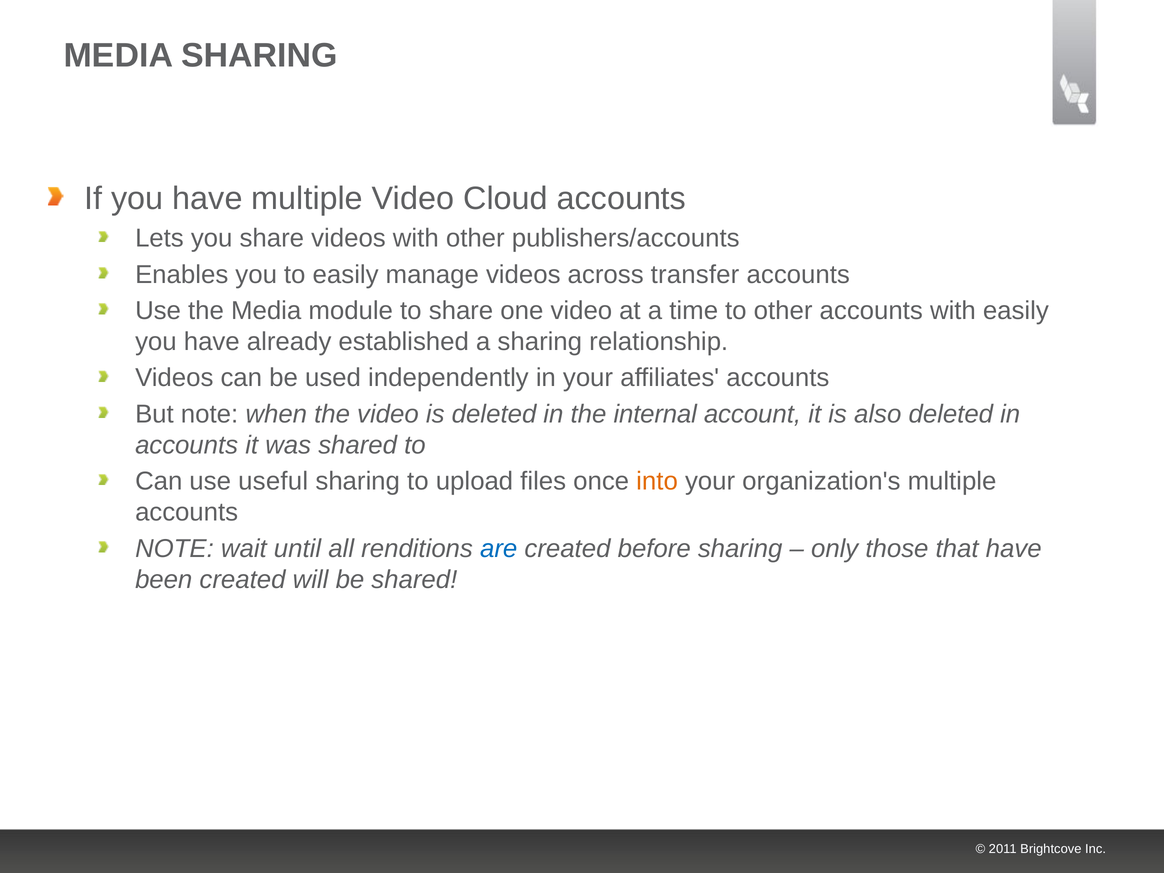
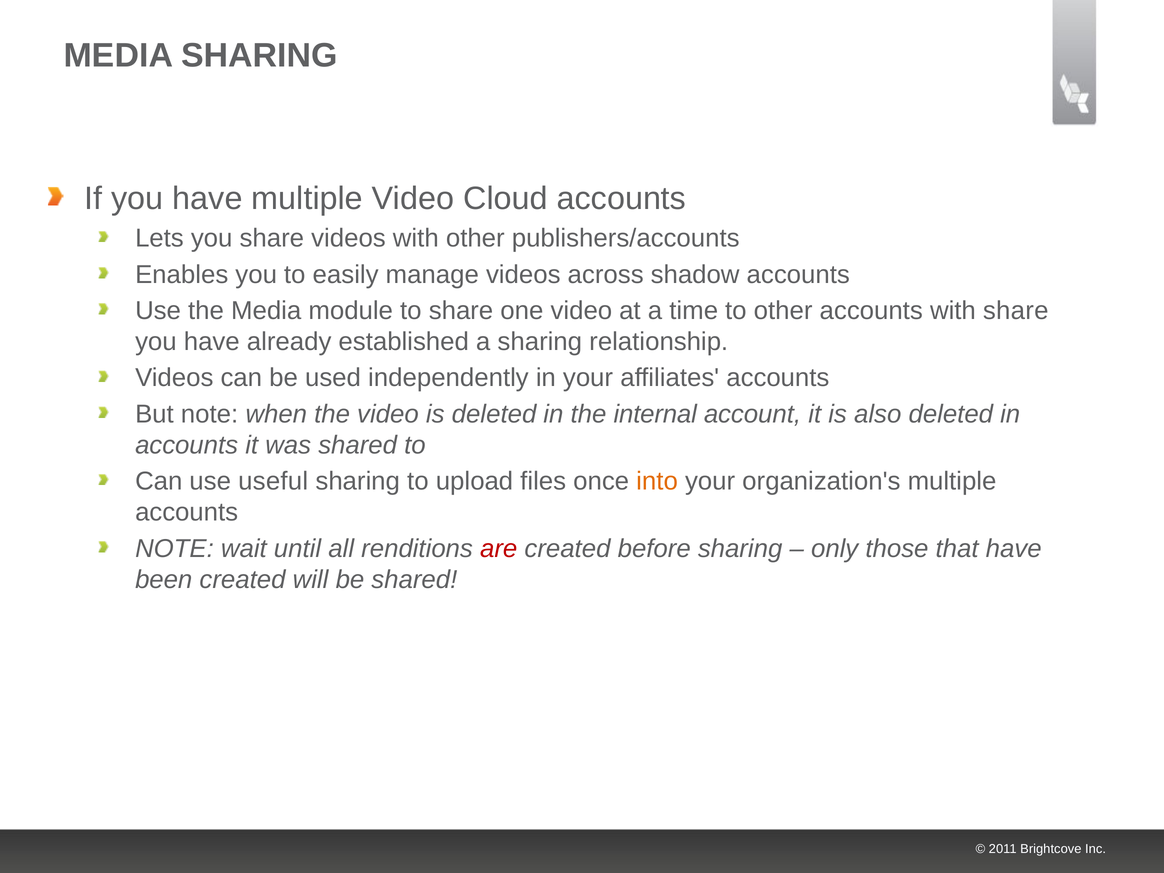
transfer: transfer -> shadow
with easily: easily -> share
are colour: blue -> red
